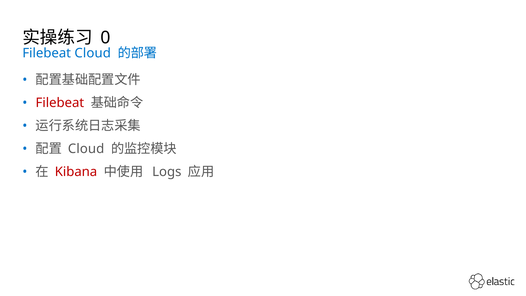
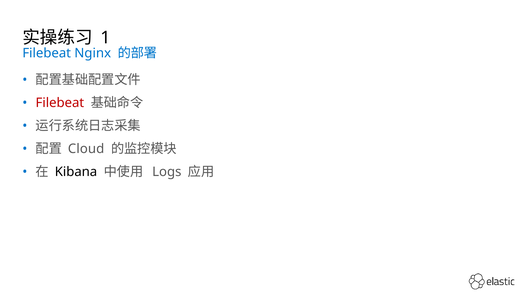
0: 0 -> 1
Filebeat Cloud: Cloud -> Nginx
Kibana colour: red -> black
